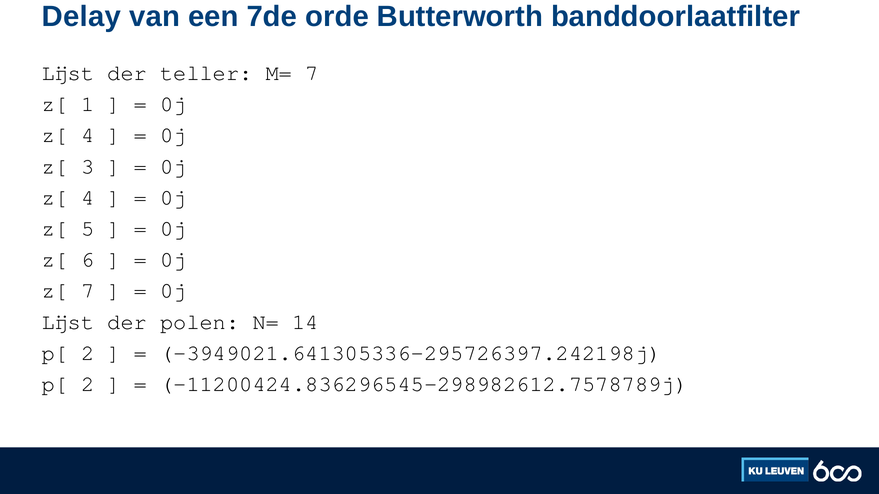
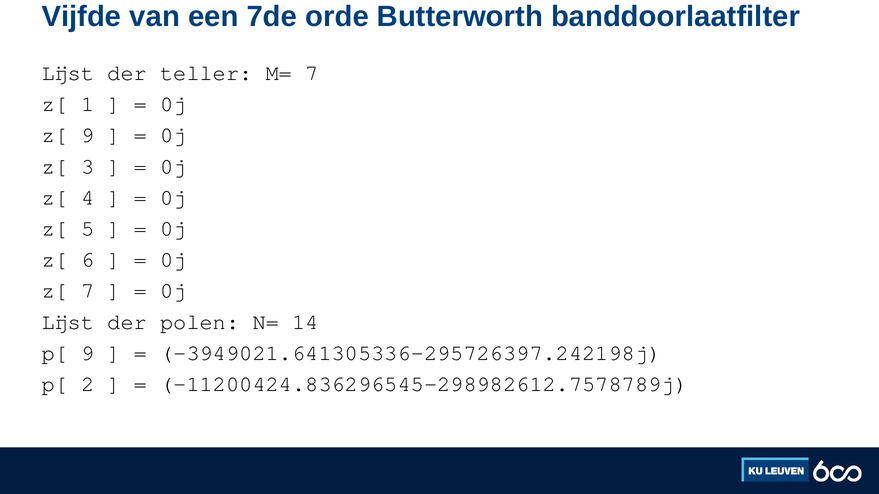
Delay: Delay -> Vijfde
4 at (88, 135): 4 -> 9
2 at (88, 353): 2 -> 9
